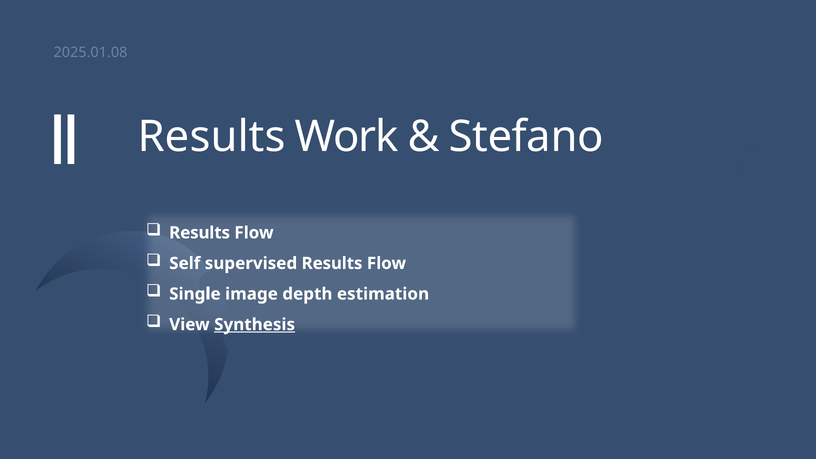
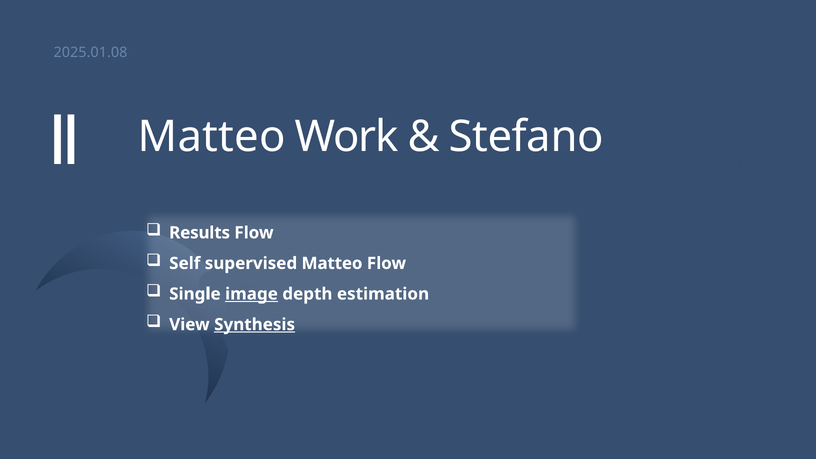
Ⅱ Results: Results -> Matteo
supervised Results: Results -> Matteo
image underline: none -> present
